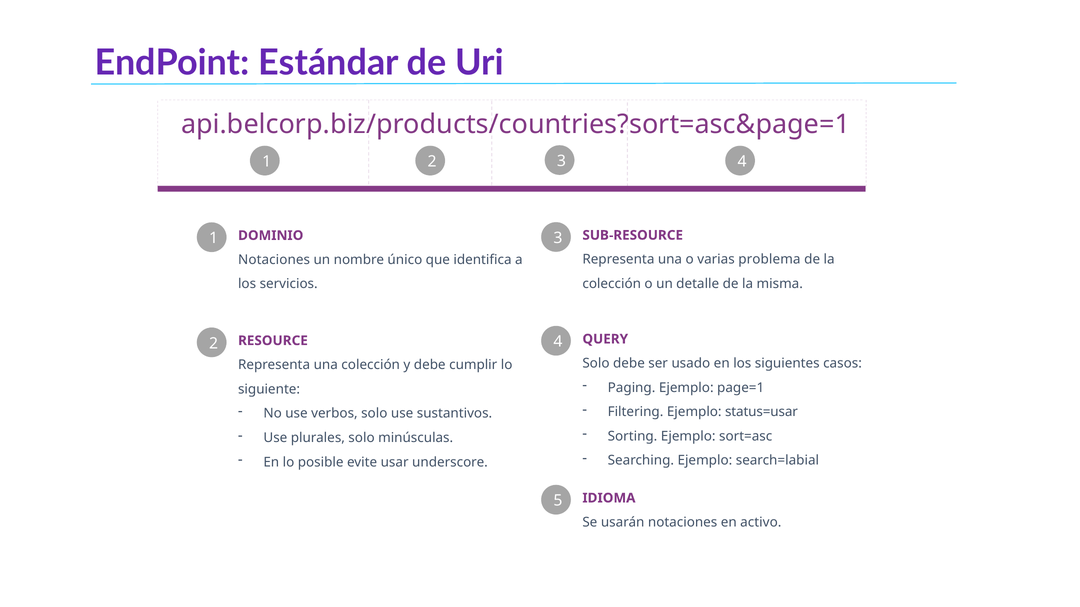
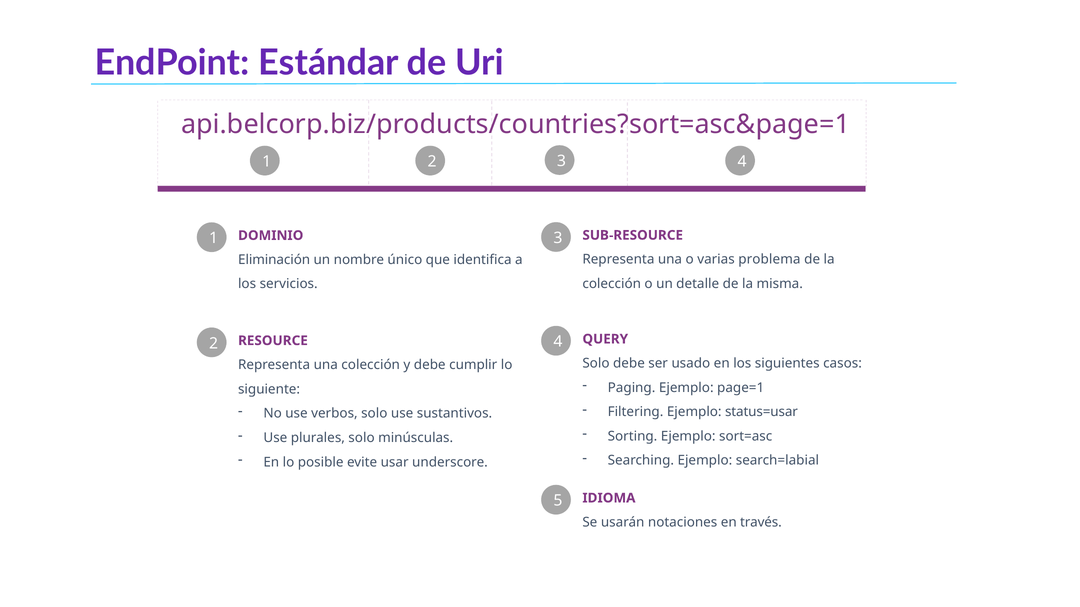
Notaciones at (274, 260): Notaciones -> Eliminación
activo: activo -> través
